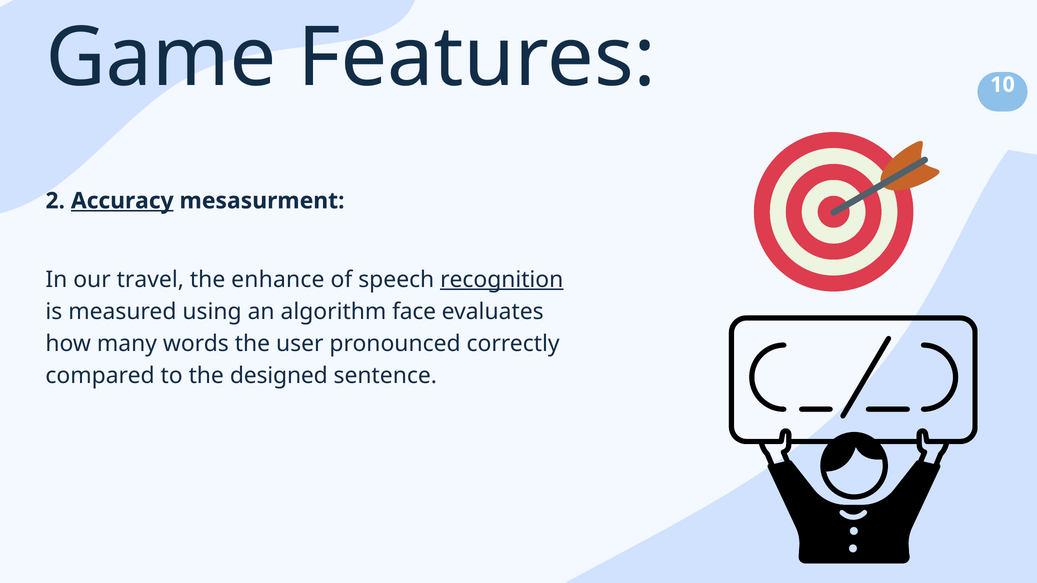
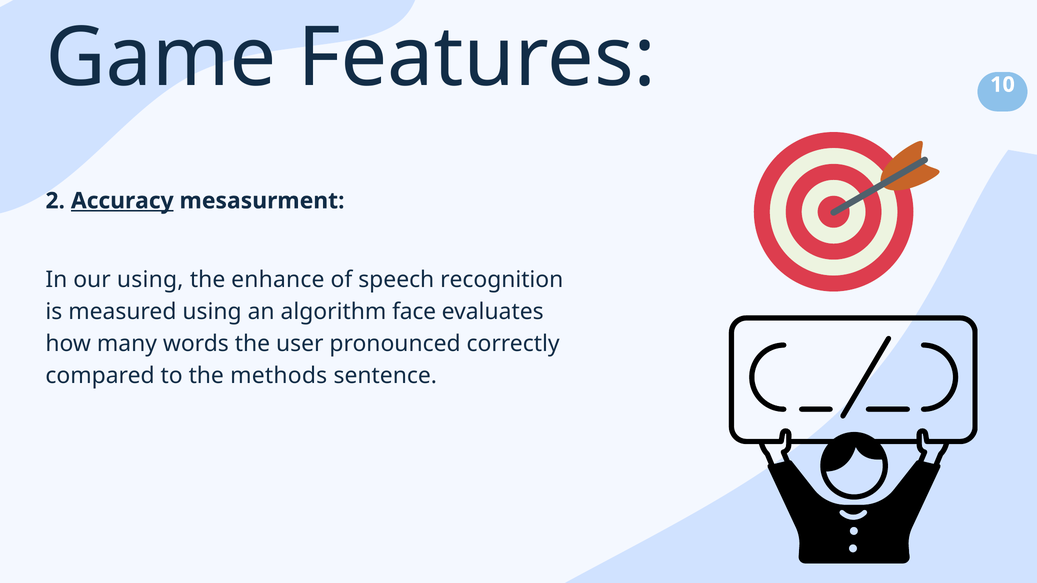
our travel: travel -> using
recognition underline: present -> none
designed: designed -> methods
